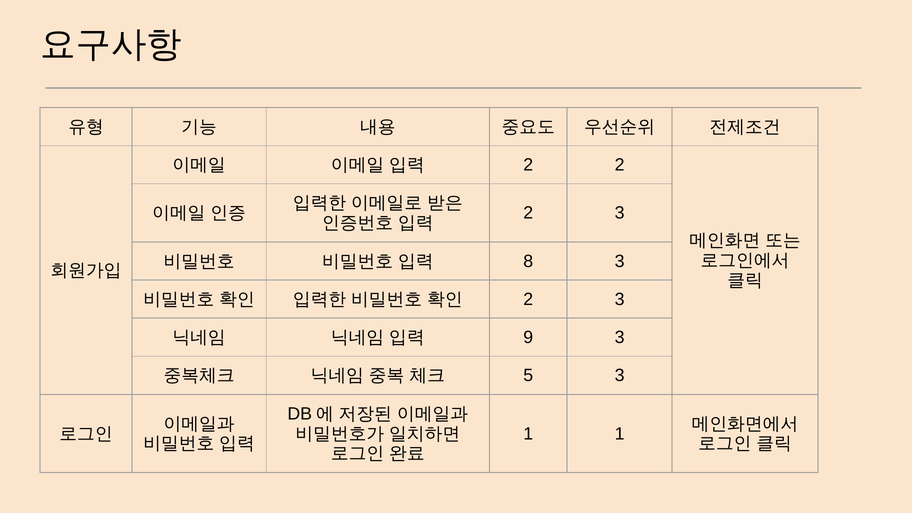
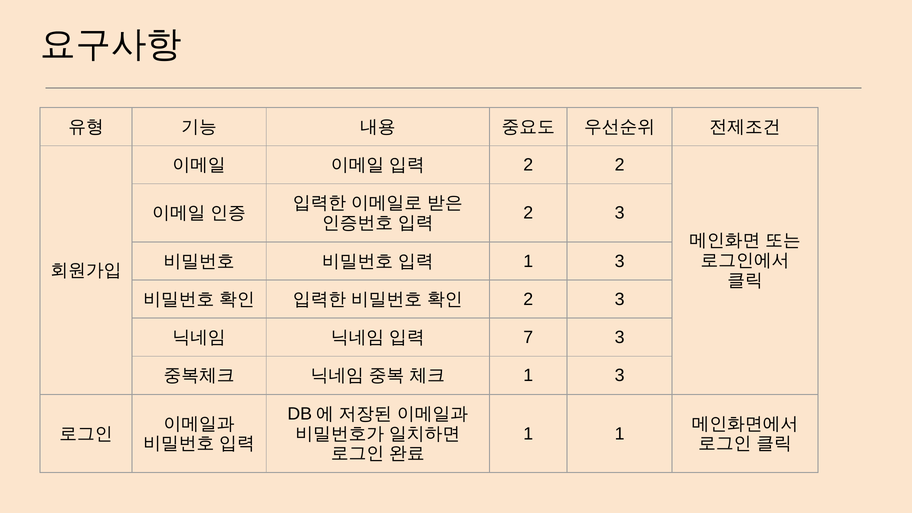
8 at (528, 261): 8 -> 1
9: 9 -> 7
5 at (528, 376): 5 -> 1
